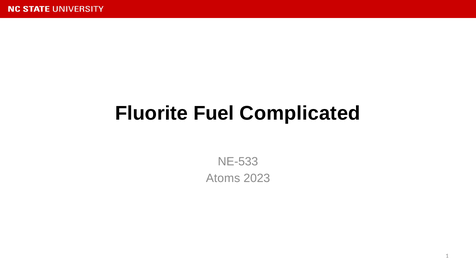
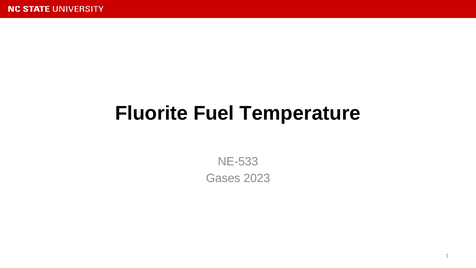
Complicated: Complicated -> Temperature
Atoms: Atoms -> Gases
